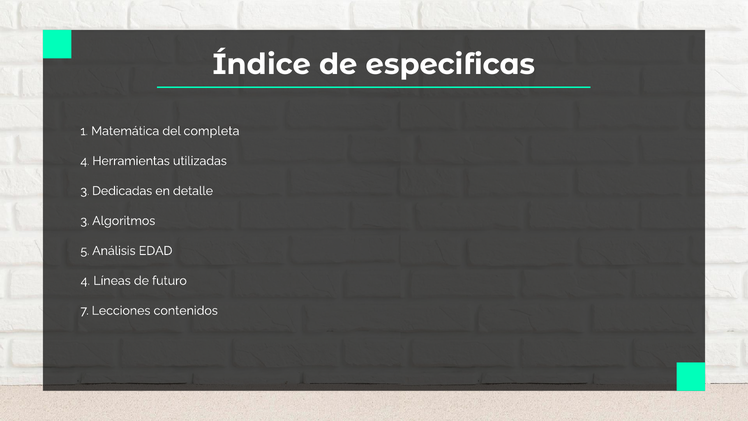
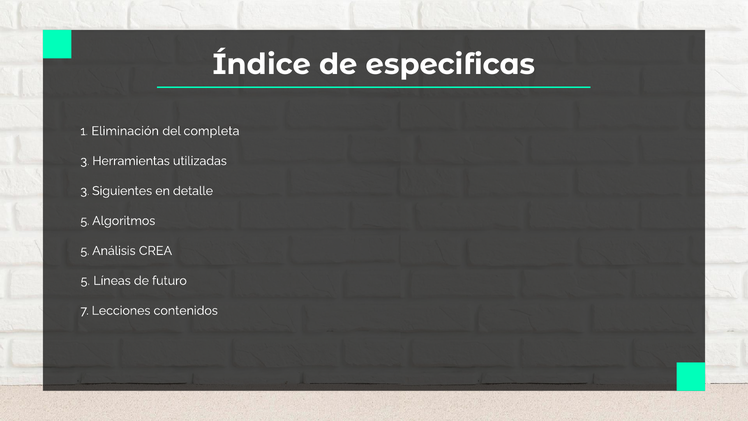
Matemática: Matemática -> Eliminación
4 at (85, 161): 4 -> 3
Dedicadas: Dedicadas -> Siguientes
3 at (85, 221): 3 -> 5
EDAD: EDAD -> CREA
4 at (85, 281): 4 -> 5
